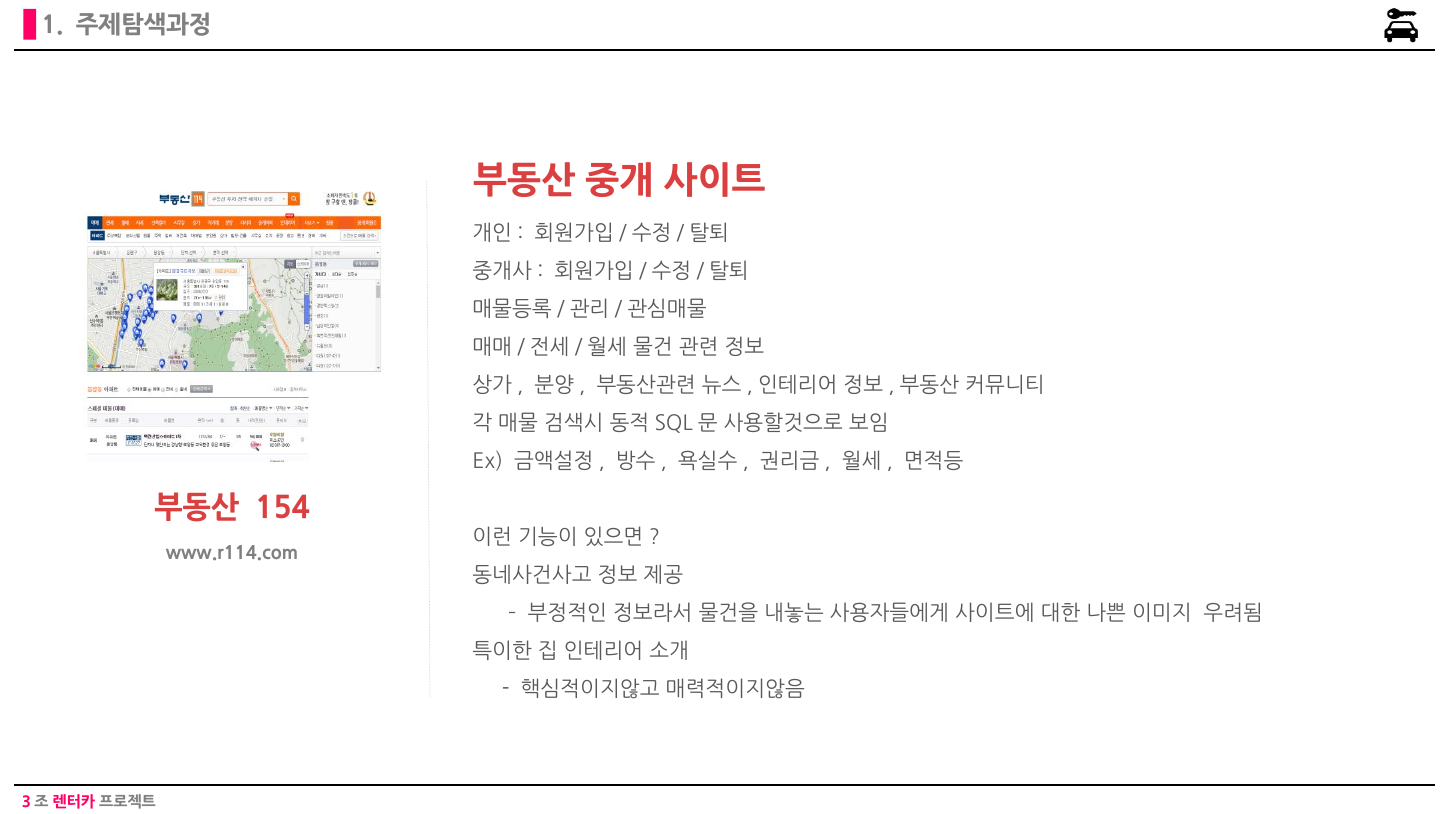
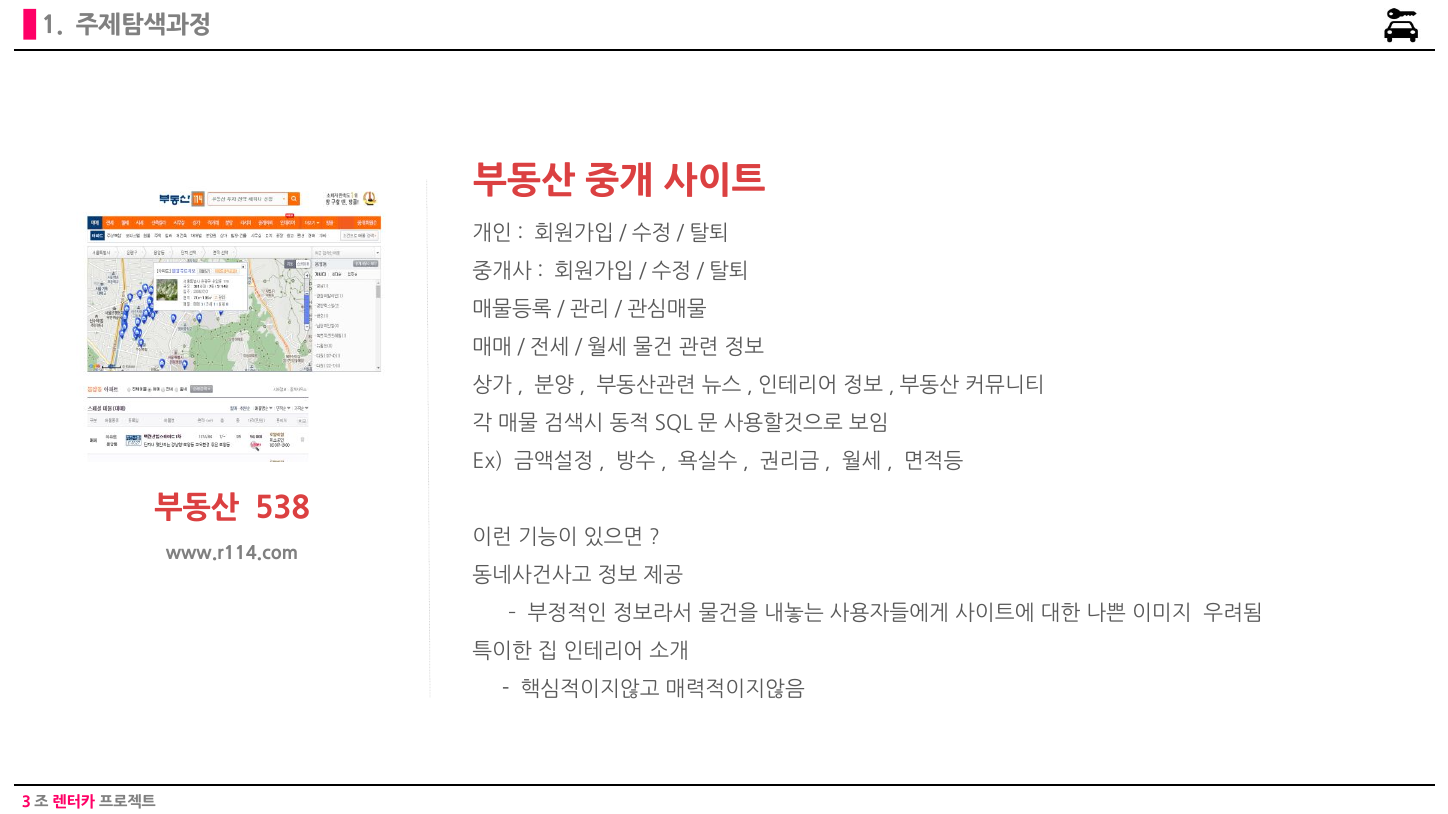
154: 154 -> 538
